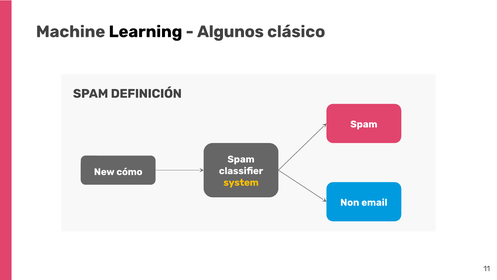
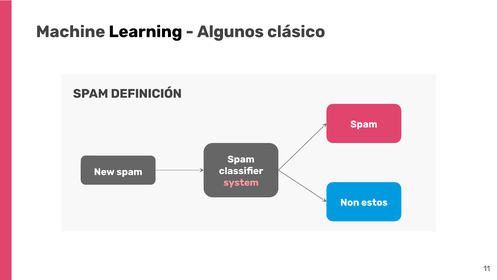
New cómo: cómo -> spam
system colour: yellow -> pink
email: email -> estos
